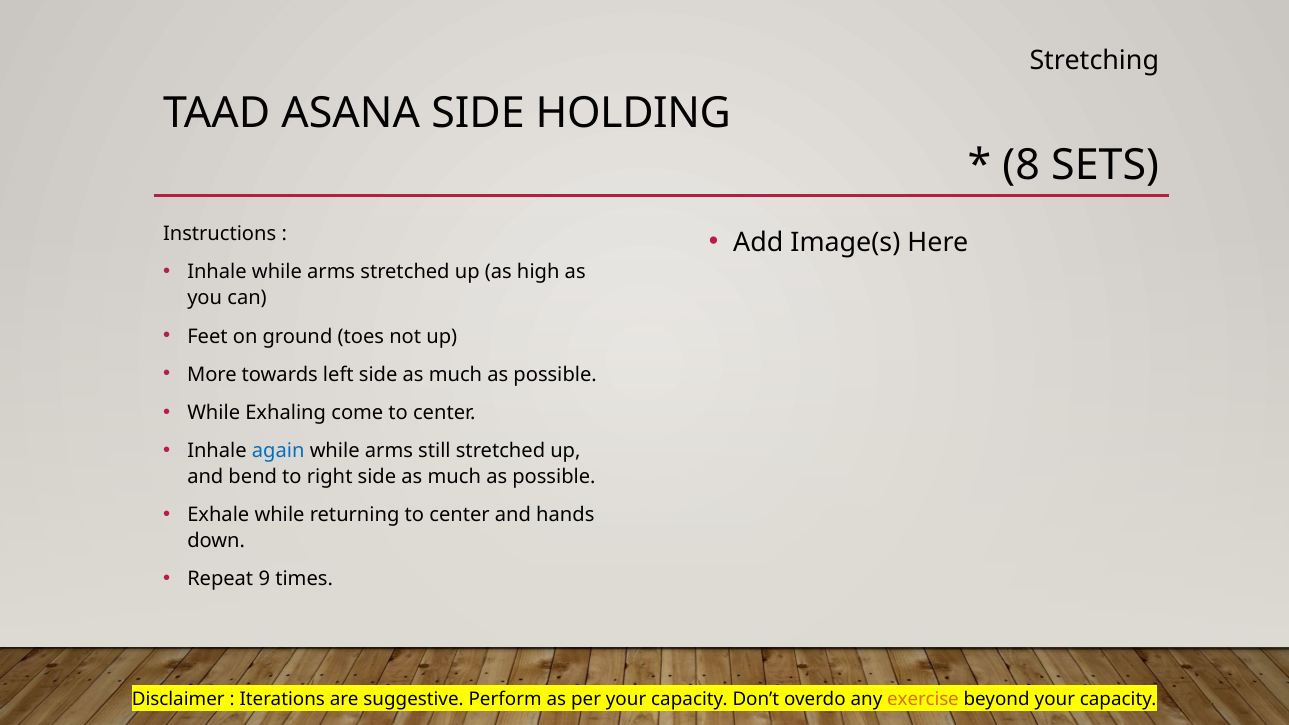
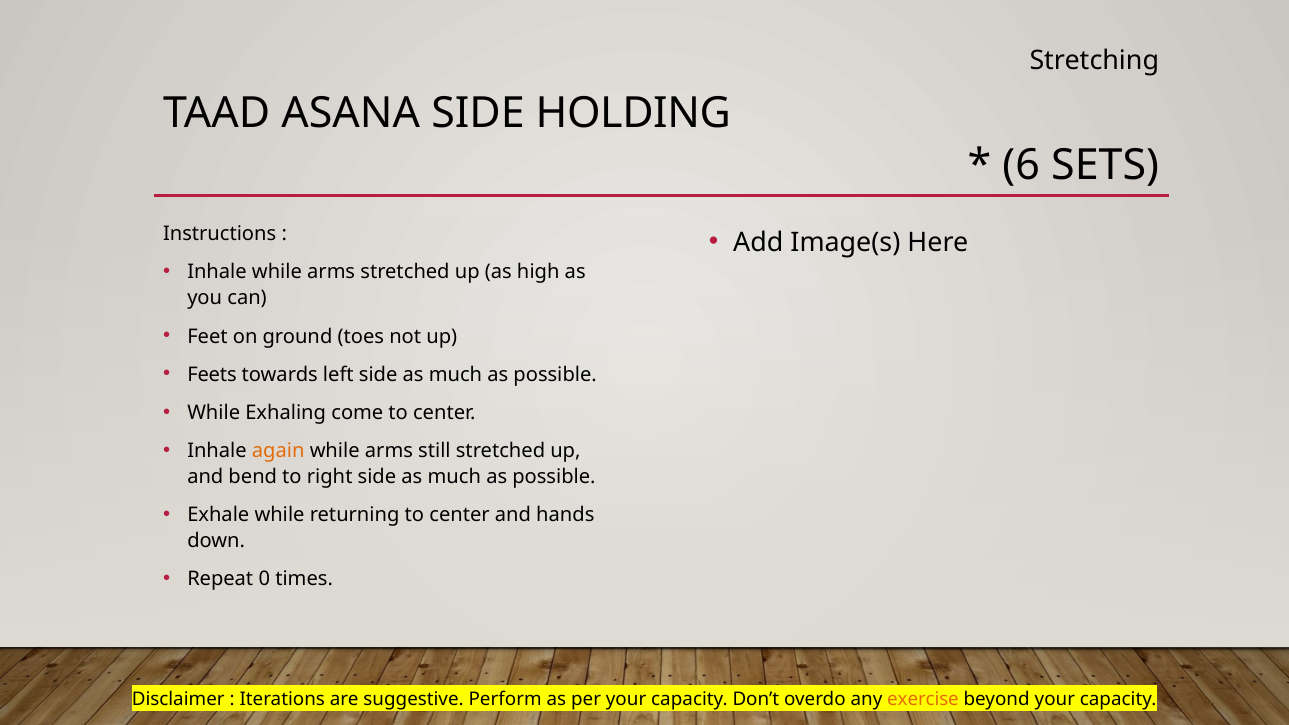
8: 8 -> 6
More: More -> Feets
again colour: blue -> orange
9: 9 -> 0
